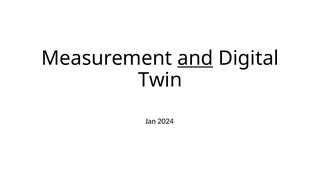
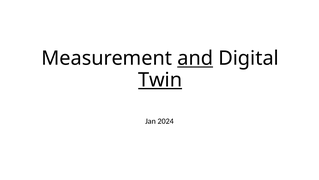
Twin underline: none -> present
